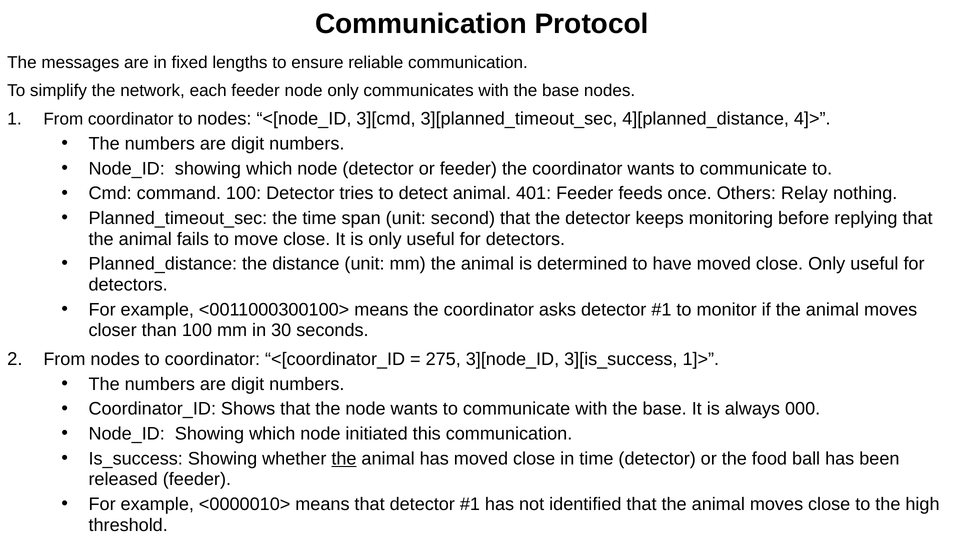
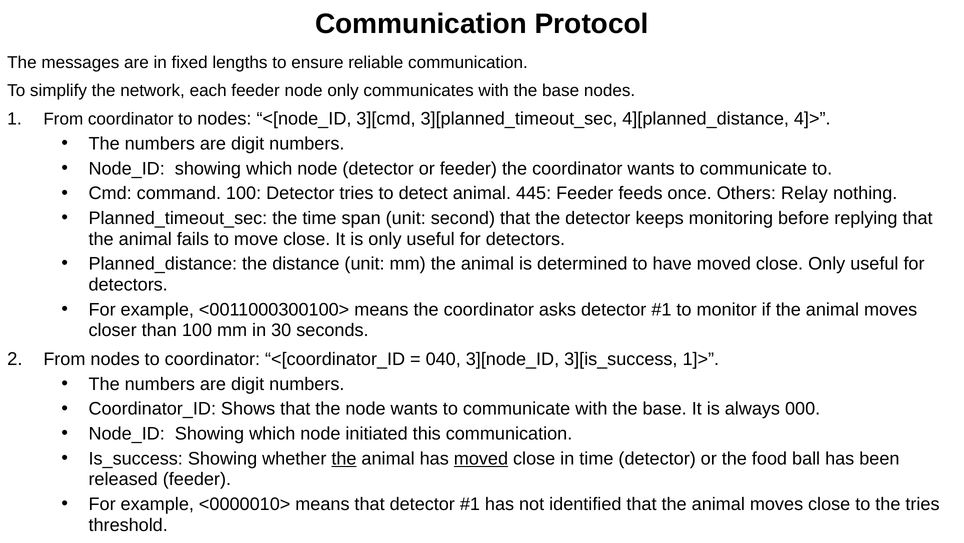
401: 401 -> 445
275: 275 -> 040
moved at (481, 458) underline: none -> present
the high: high -> tries
